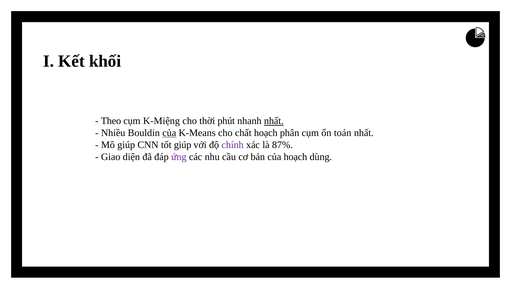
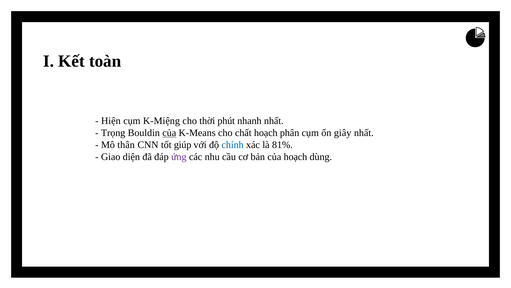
khối: khối -> toàn
Theo: Theo -> Hiện
nhất at (274, 121) underline: present -> none
Nhiều: Nhiều -> Trọng
toán: toán -> giây
Mô giúp: giúp -> thân
chính colour: purple -> blue
87%: 87% -> 81%
